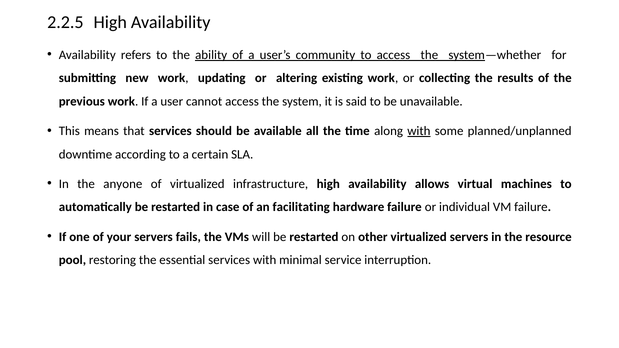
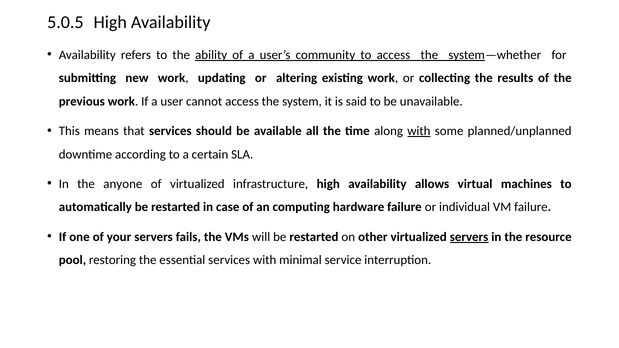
2.2.5: 2.2.5 -> 5.0.5
facilitating: facilitating -> computing
servers at (469, 237) underline: none -> present
